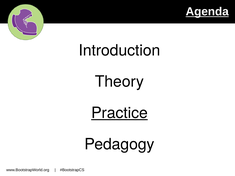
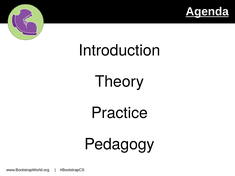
Practice underline: present -> none
